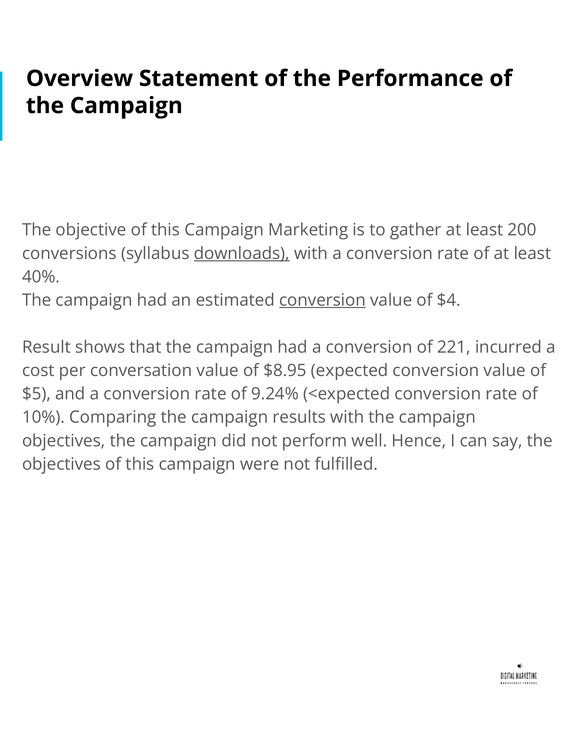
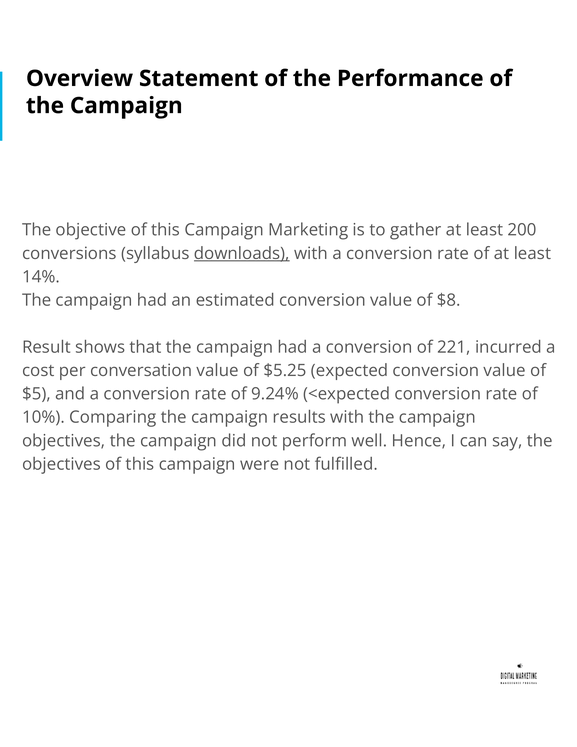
40%: 40% -> 14%
conversion at (322, 300) underline: present -> none
$4: $4 -> $8
$8.95: $8.95 -> $5.25
